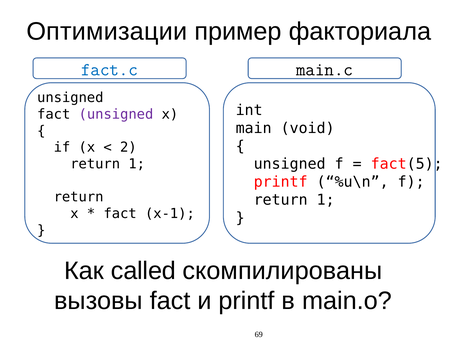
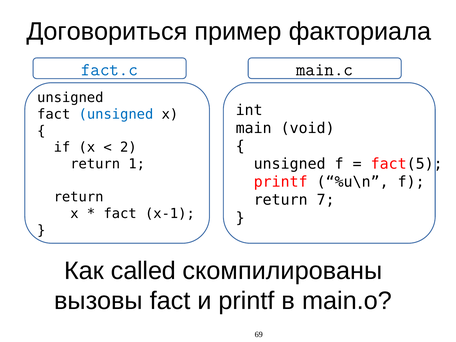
Оптимизации: Оптимизации -> Договориться
unsigned at (116, 114) colour: purple -> blue
1 at (326, 200): 1 -> 7
